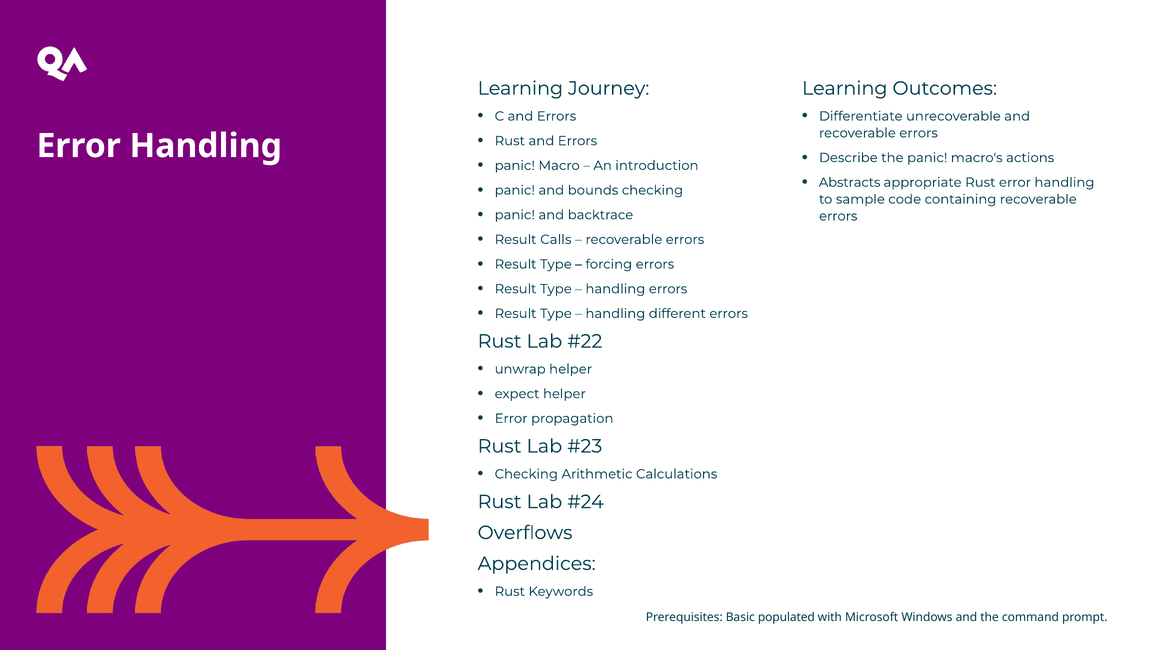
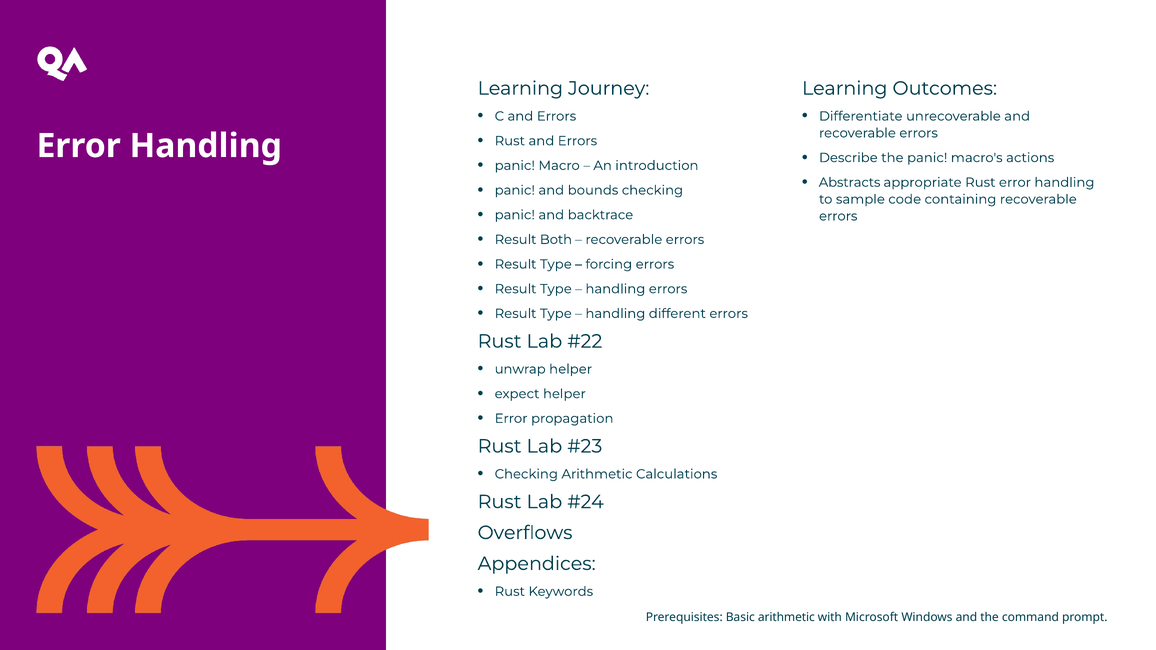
Calls: Calls -> Both
Basic populated: populated -> arithmetic
